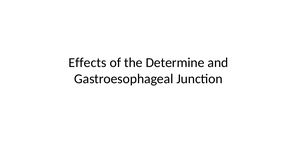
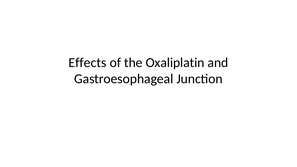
Determine: Determine -> Oxaliplatin
